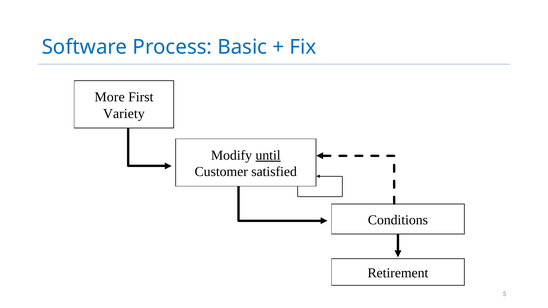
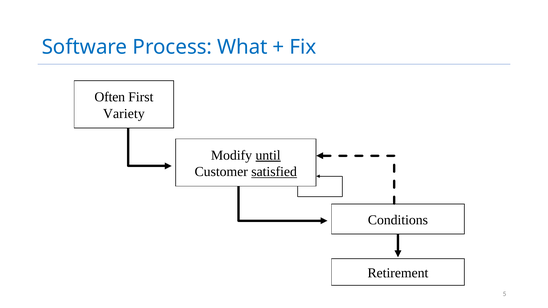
Basic: Basic -> What
More: More -> Often
satisfied underline: none -> present
